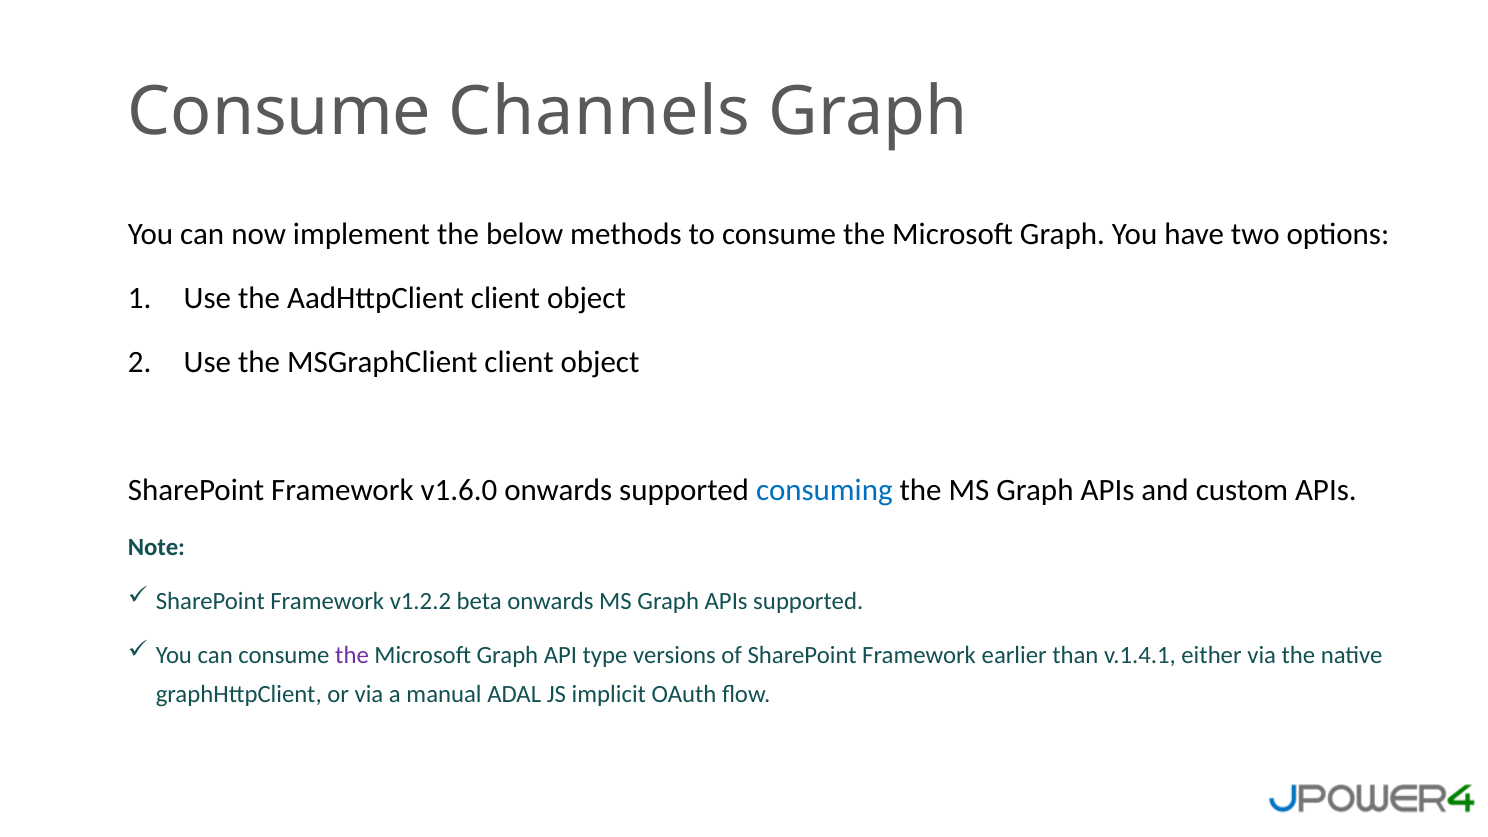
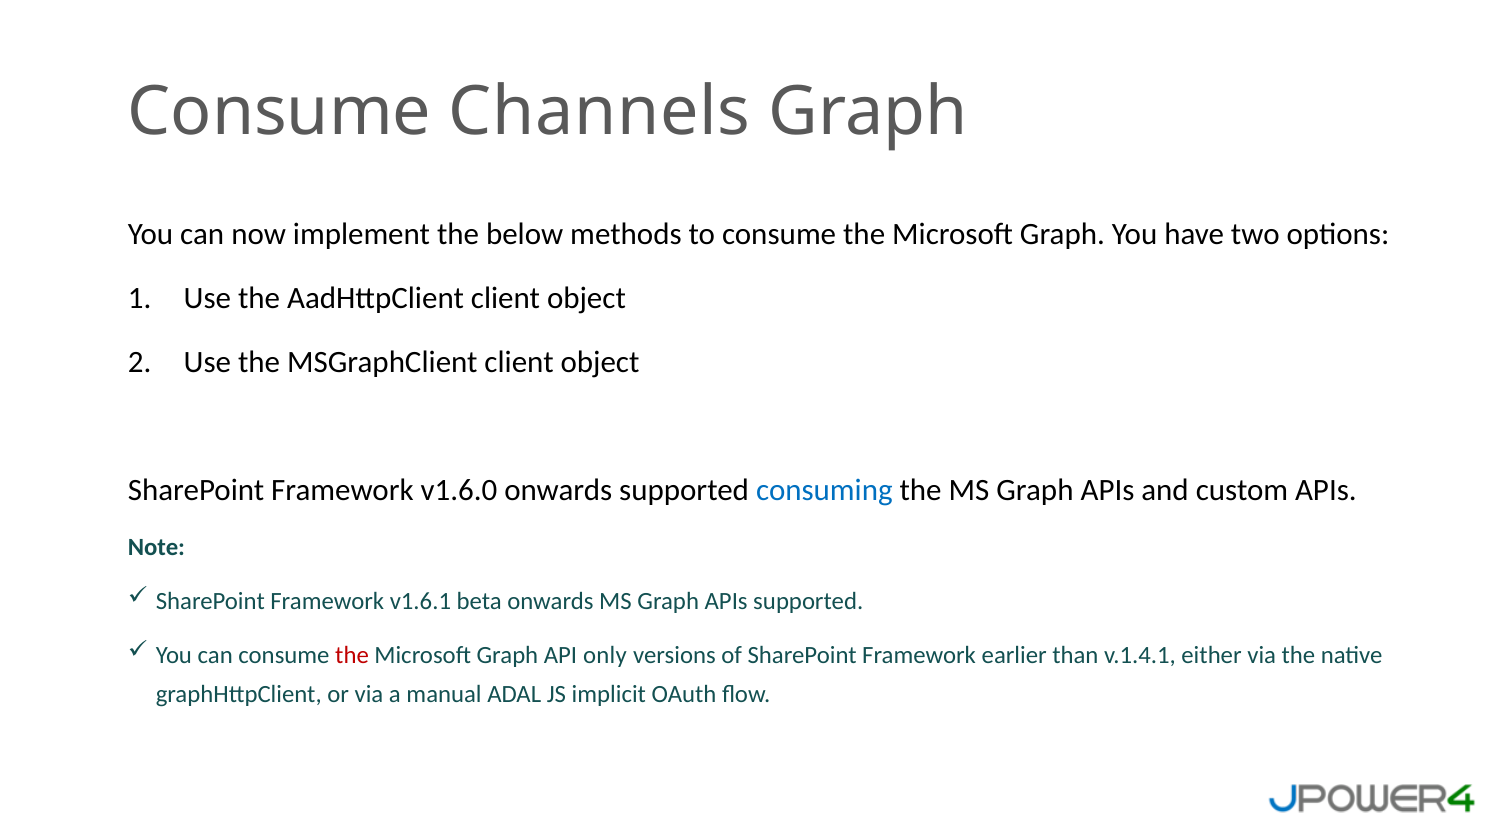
v1.2.2: v1.2.2 -> v1.6.1
the at (352, 656) colour: purple -> red
type: type -> only
